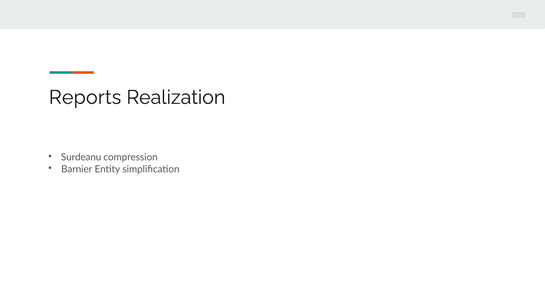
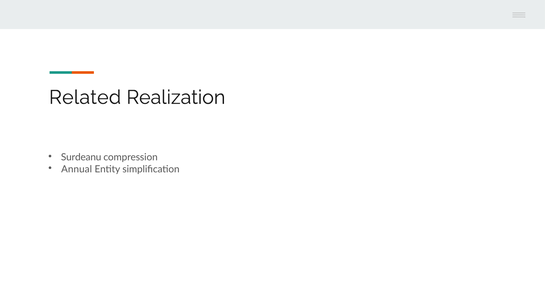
Reports: Reports -> Related
Barnier: Barnier -> Annual
